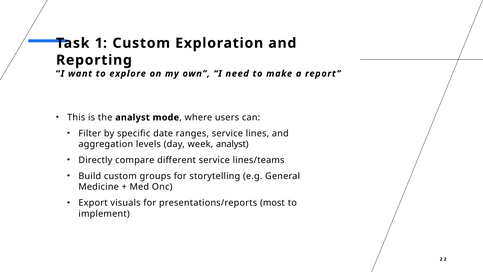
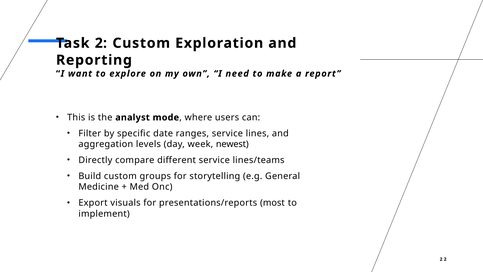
Task 1: 1 -> 2
week analyst: analyst -> newest
